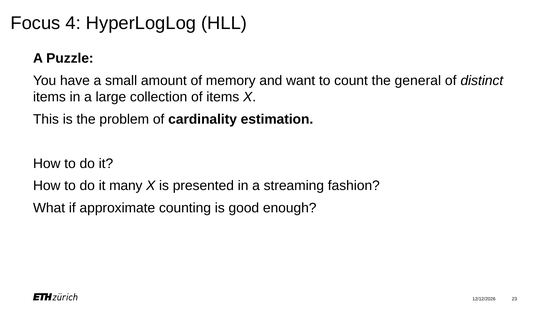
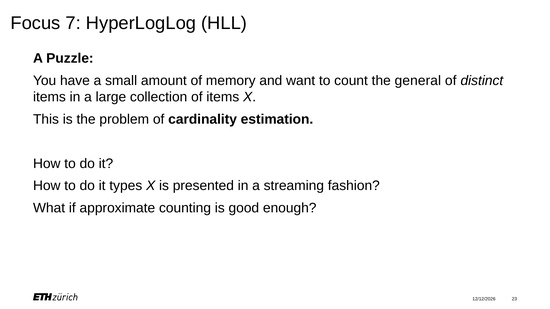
4: 4 -> 7
many: many -> types
